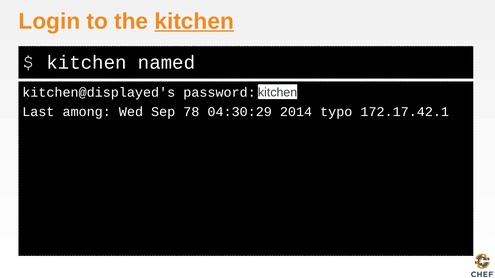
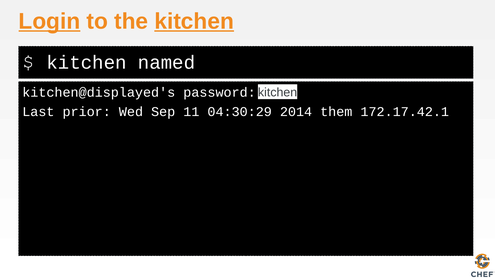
Login underline: none -> present
among: among -> prior
78: 78 -> 11
typo: typo -> them
